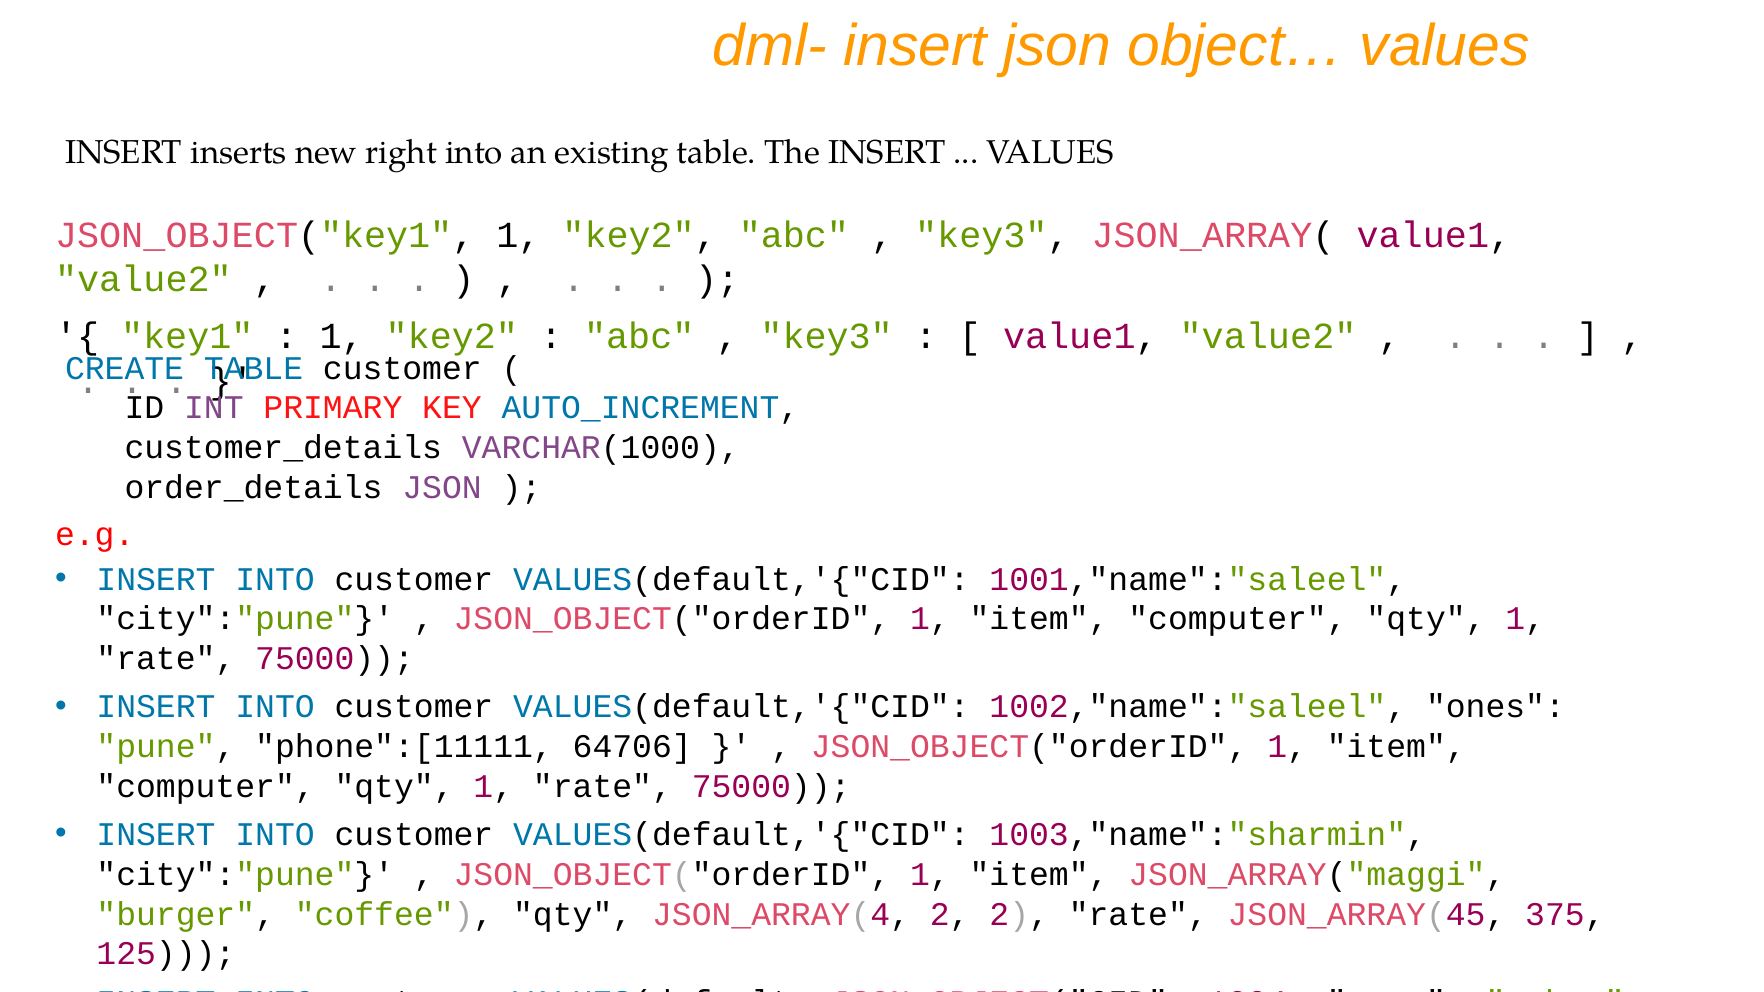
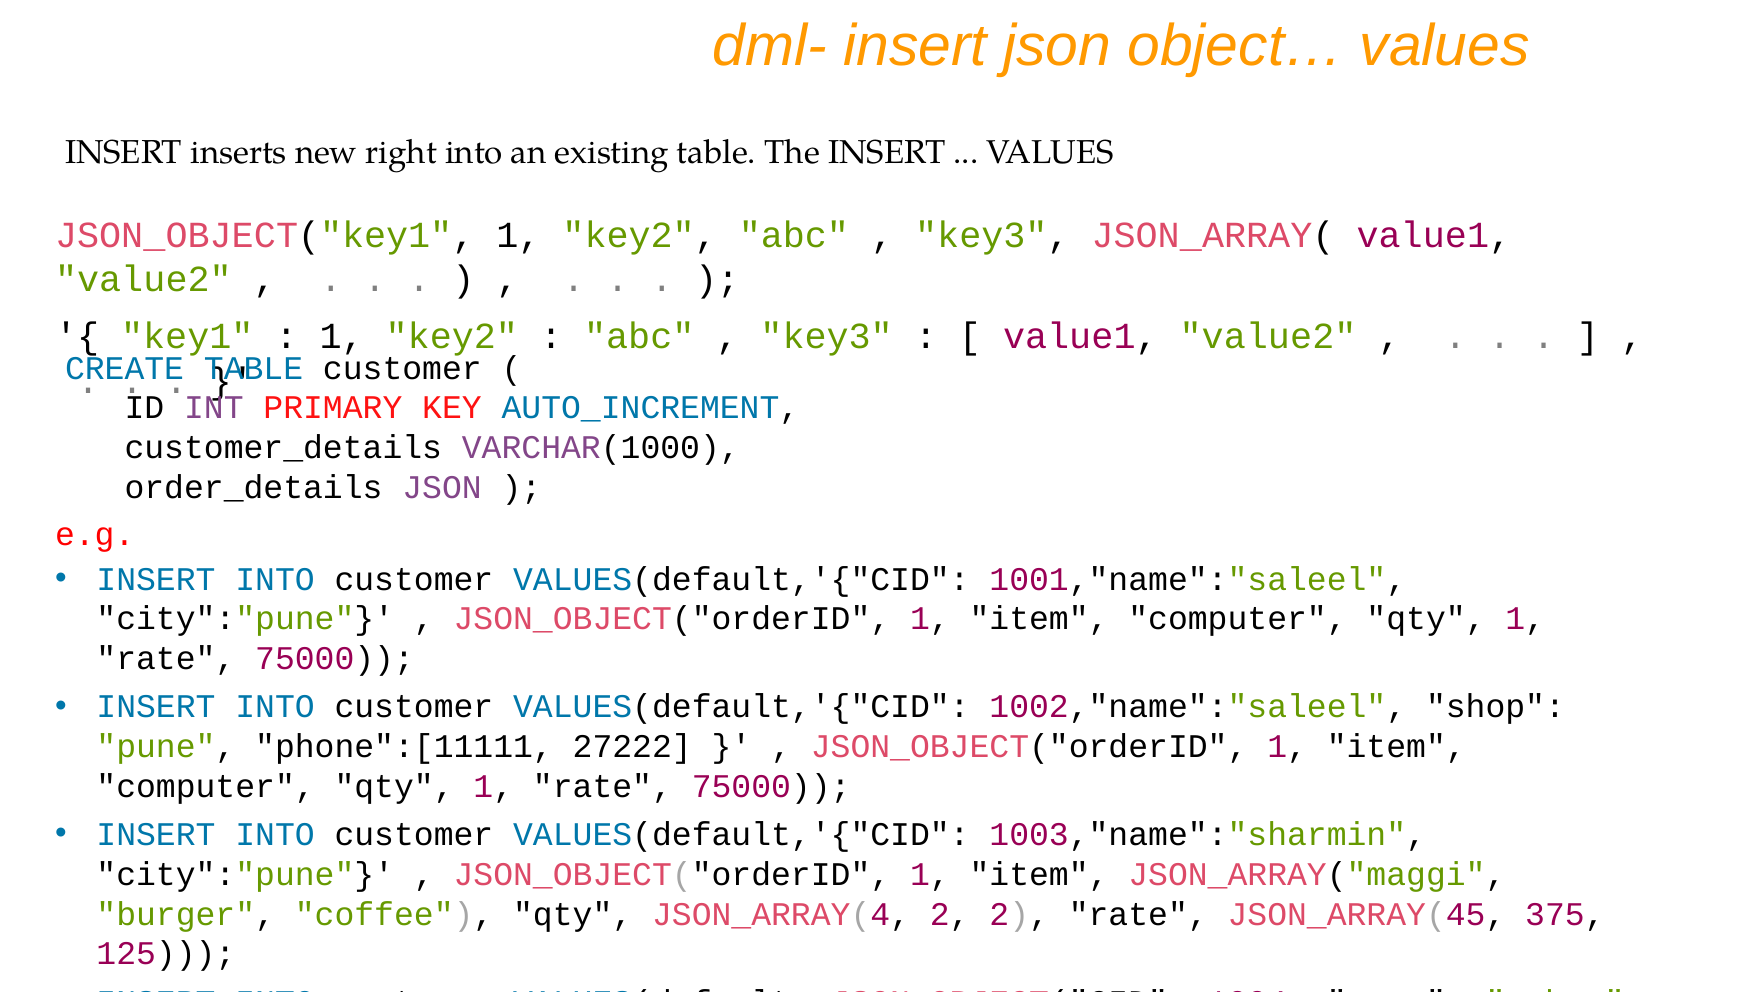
ones: ones -> shop
64706: 64706 -> 27222
